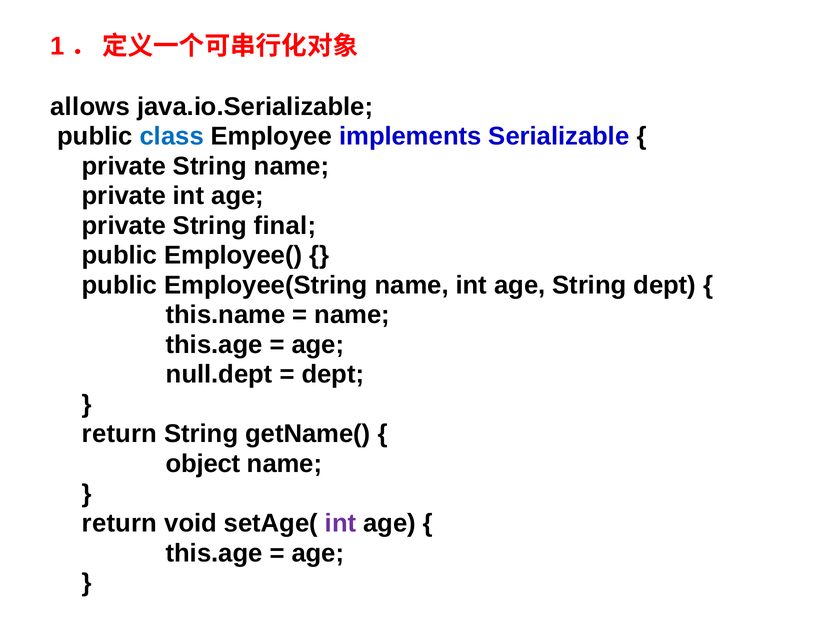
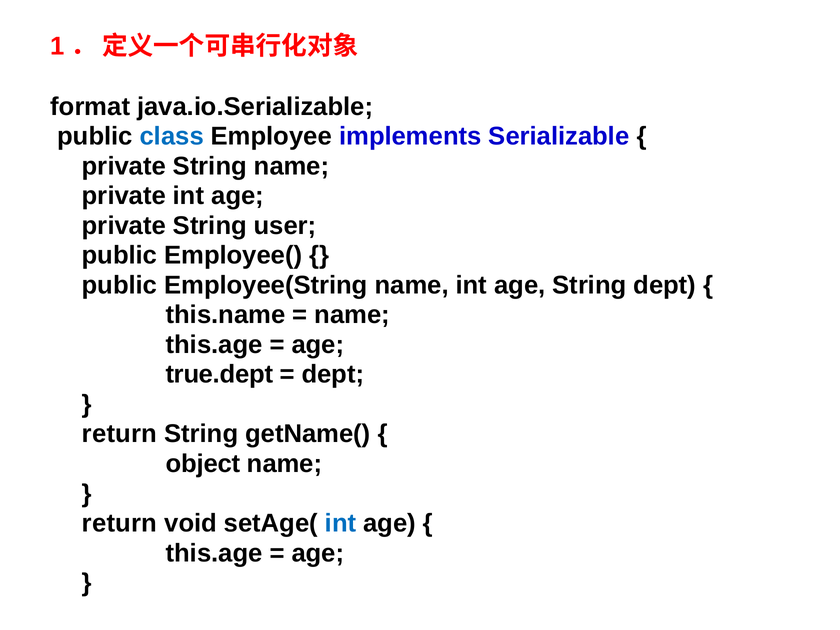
allows: allows -> format
final: final -> user
null.dept: null.dept -> true.dept
int at (341, 523) colour: purple -> blue
